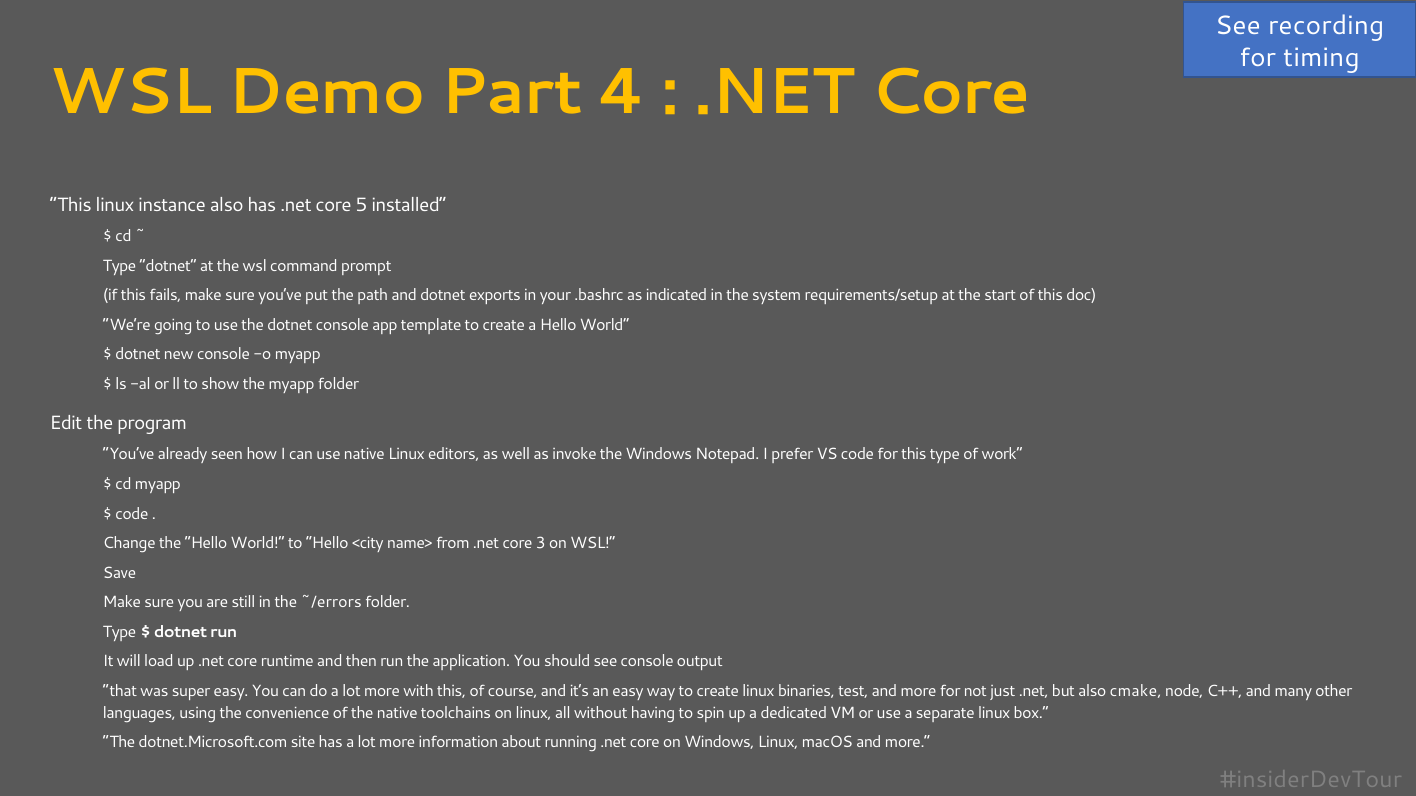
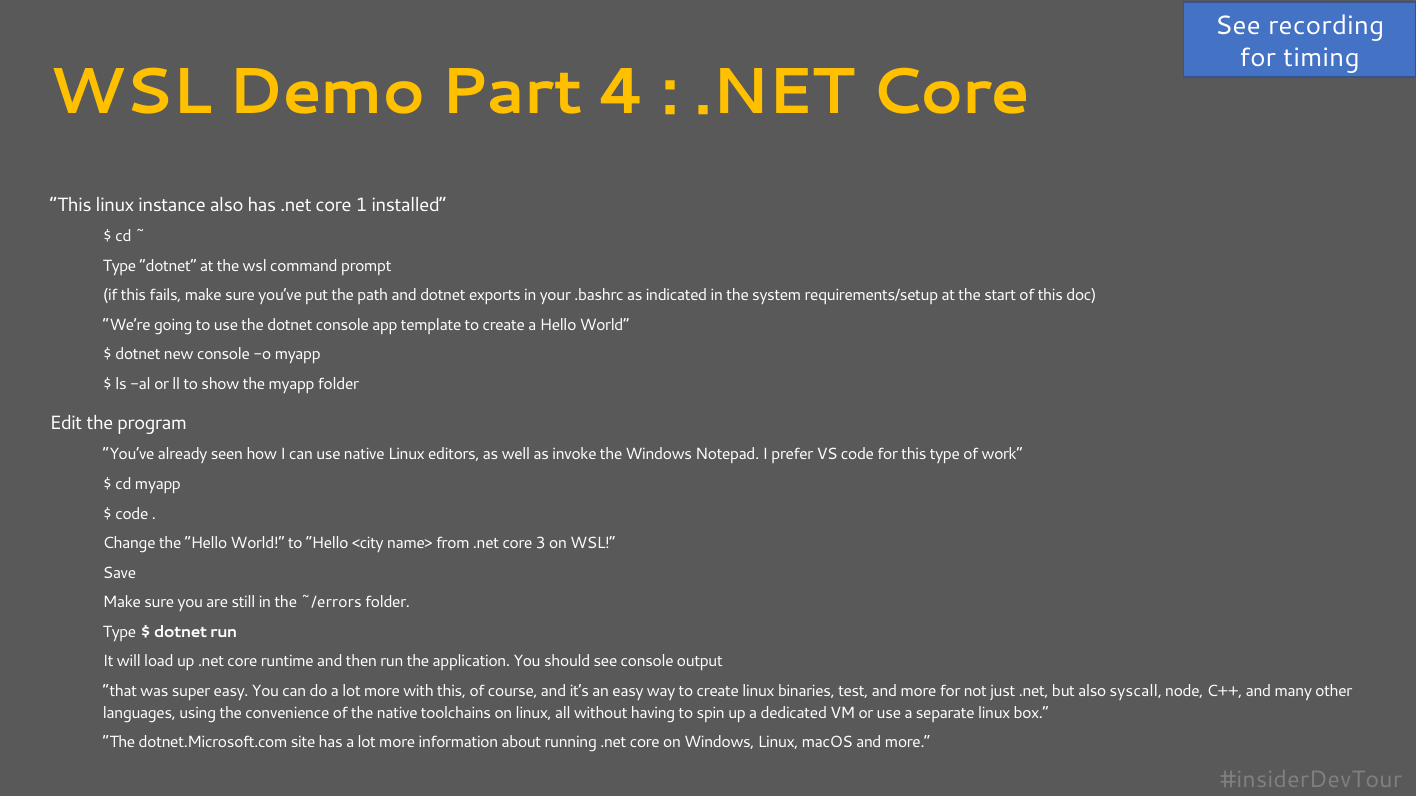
5: 5 -> 1
cmake: cmake -> syscall
